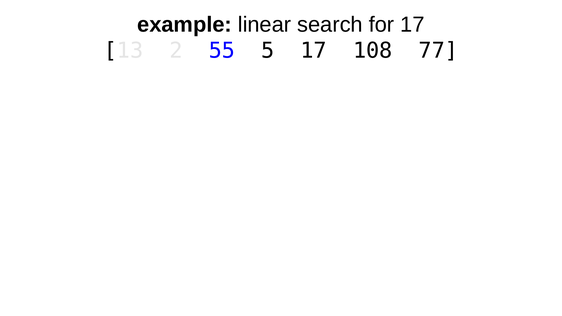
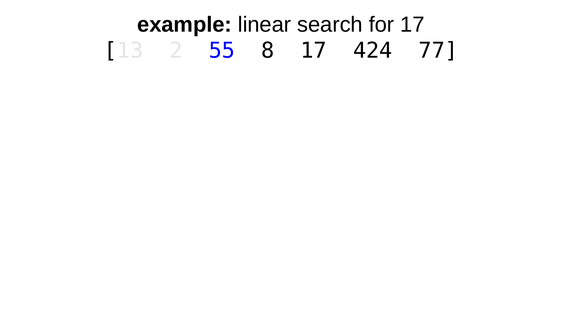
5: 5 -> 8
108: 108 -> 424
